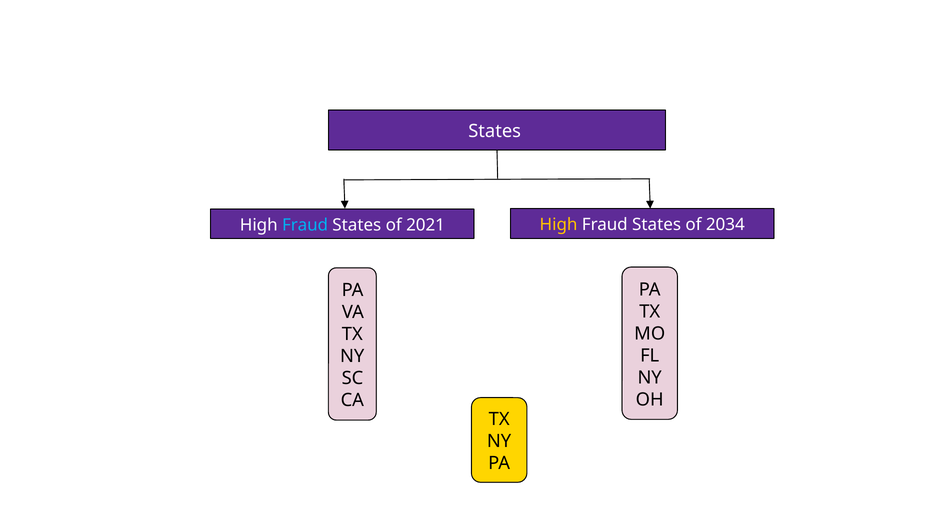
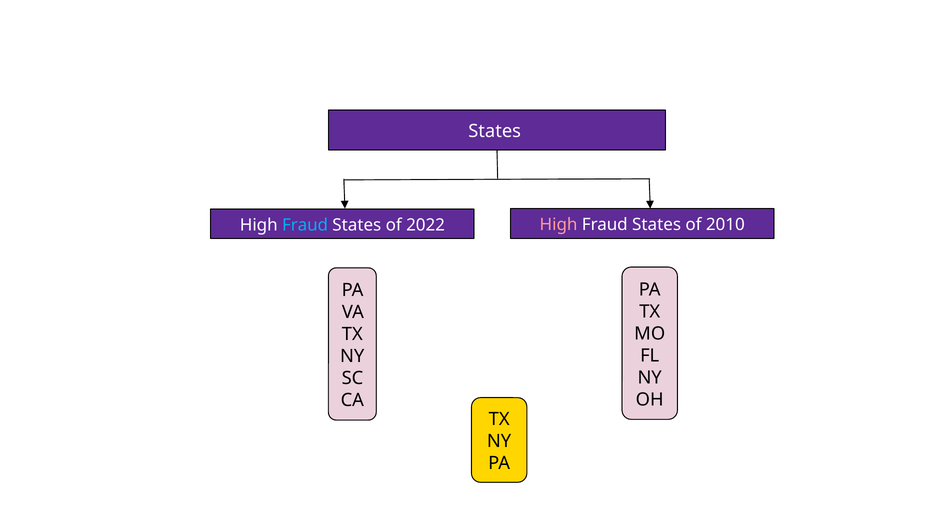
High at (559, 225) colour: yellow -> pink
2034: 2034 -> 2010
2021: 2021 -> 2022
